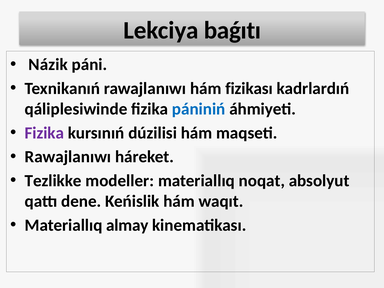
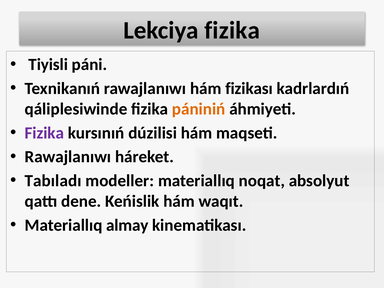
Lekciya baǵıtı: baǵıtı -> fizika
Názik: Názik -> Tiyisli
pániniń colour: blue -> orange
Tezlikke: Tezlikke -> Tabıladı
